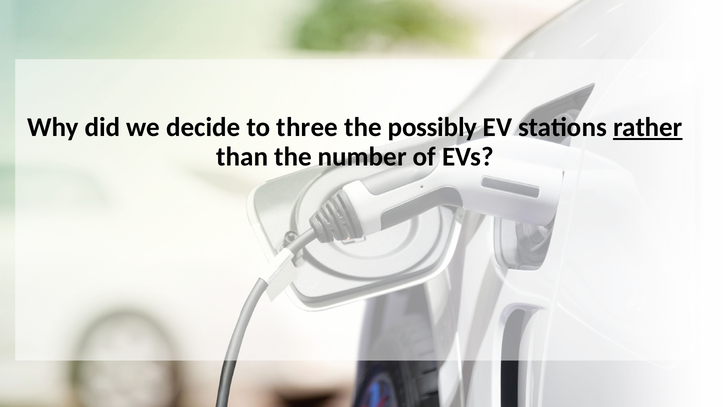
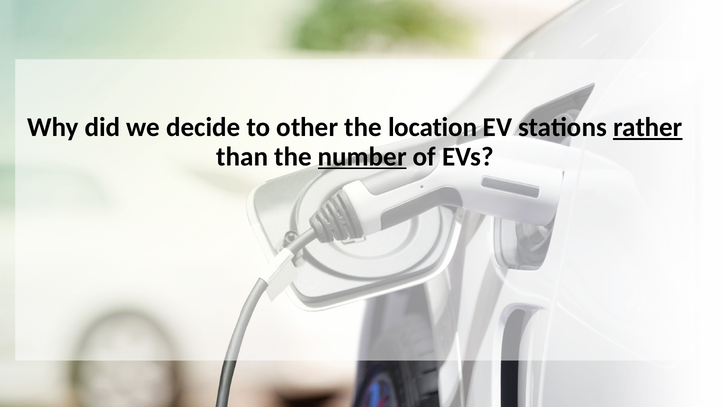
three: three -> other
possibly: possibly -> location
number underline: none -> present
